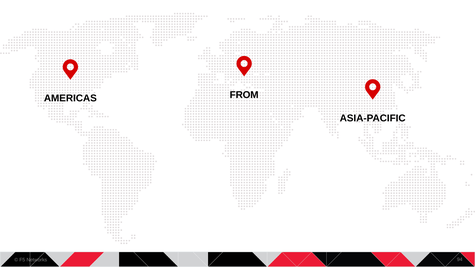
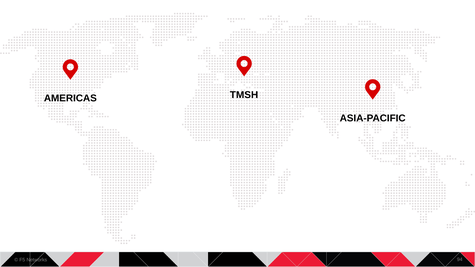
FROM: FROM -> TMSH
